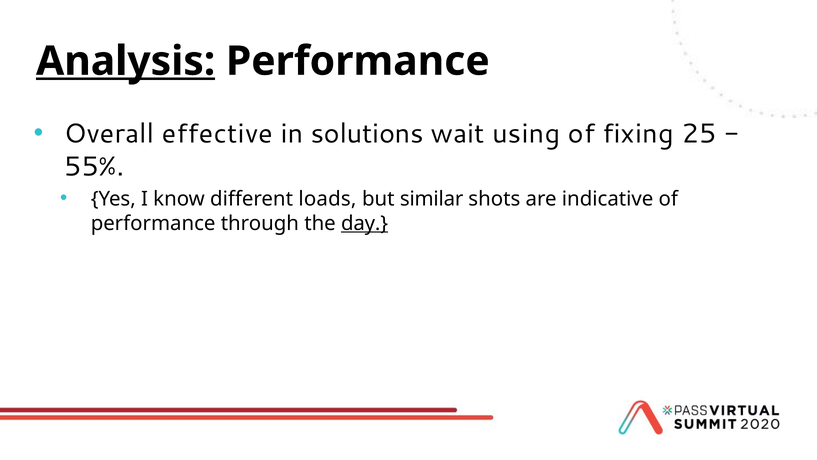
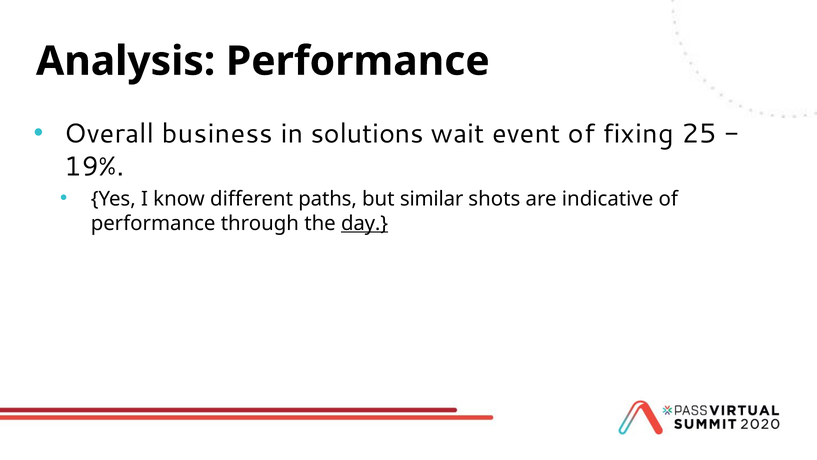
Analysis underline: present -> none
effective: effective -> business
using: using -> event
55%: 55% -> 19%
loads: loads -> paths
